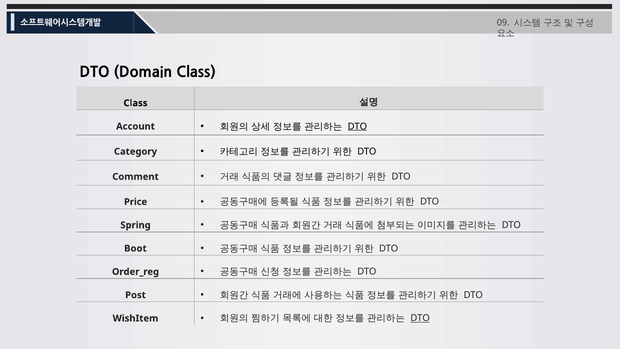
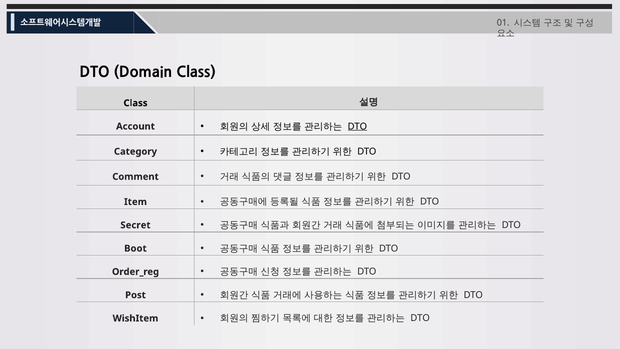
09: 09 -> 01
Price: Price -> Item
Spring: Spring -> Secret
DTO at (420, 318) underline: present -> none
